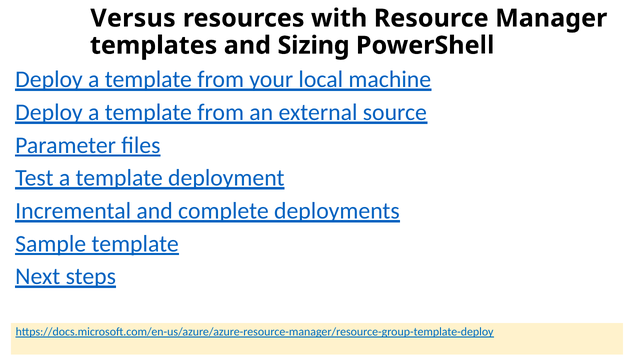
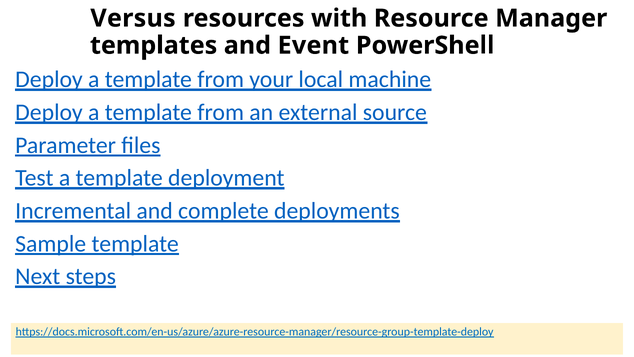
Sizing: Sizing -> Event
